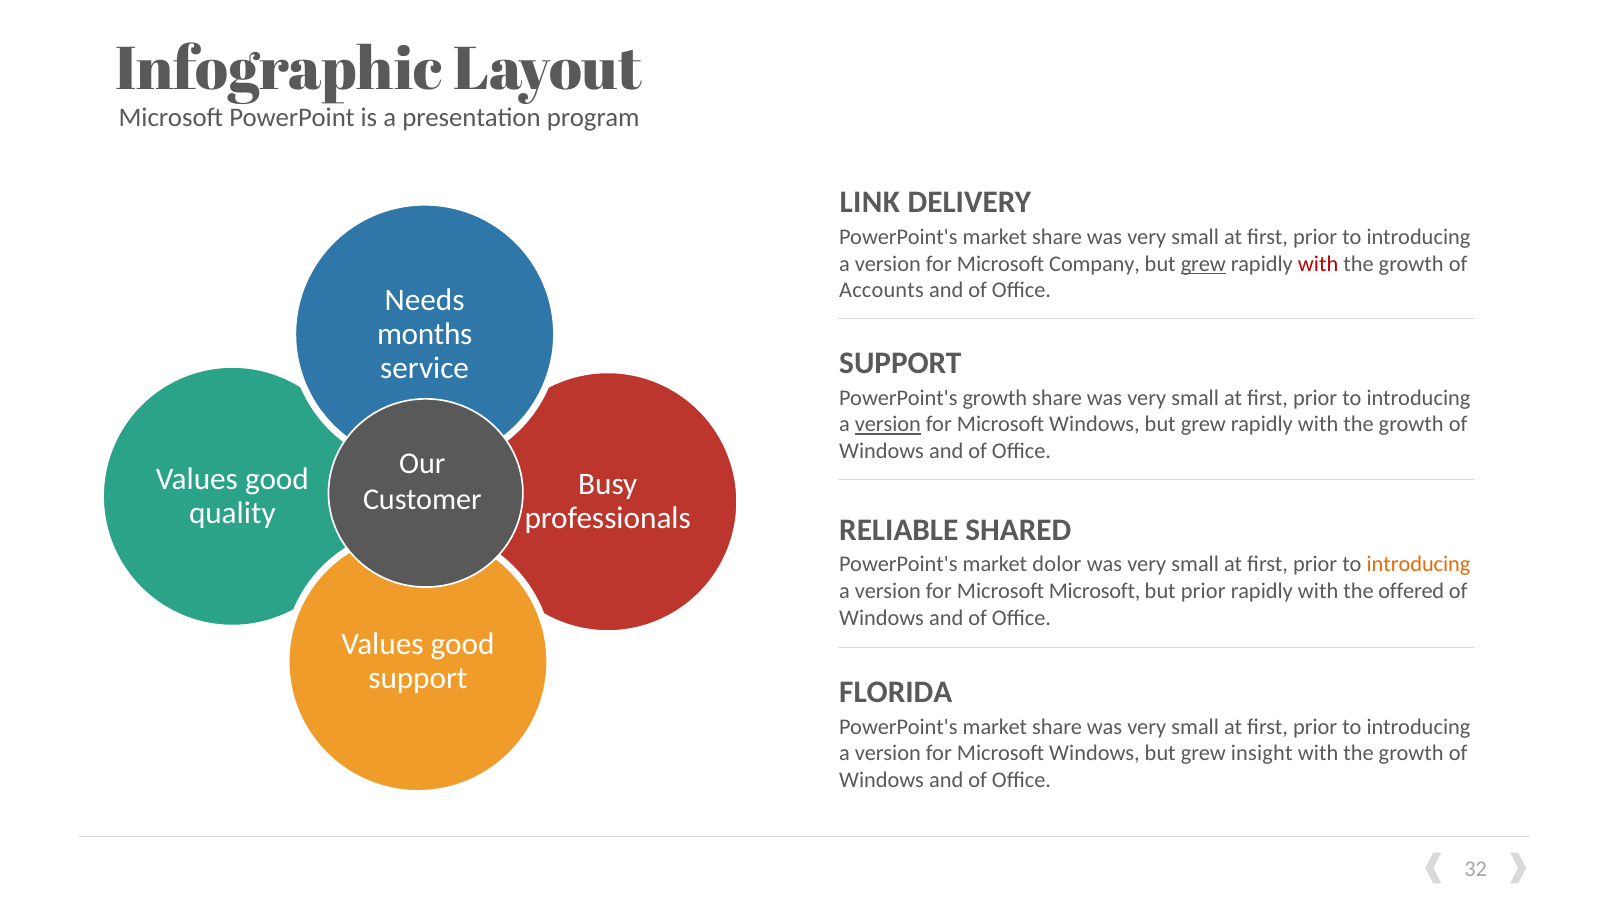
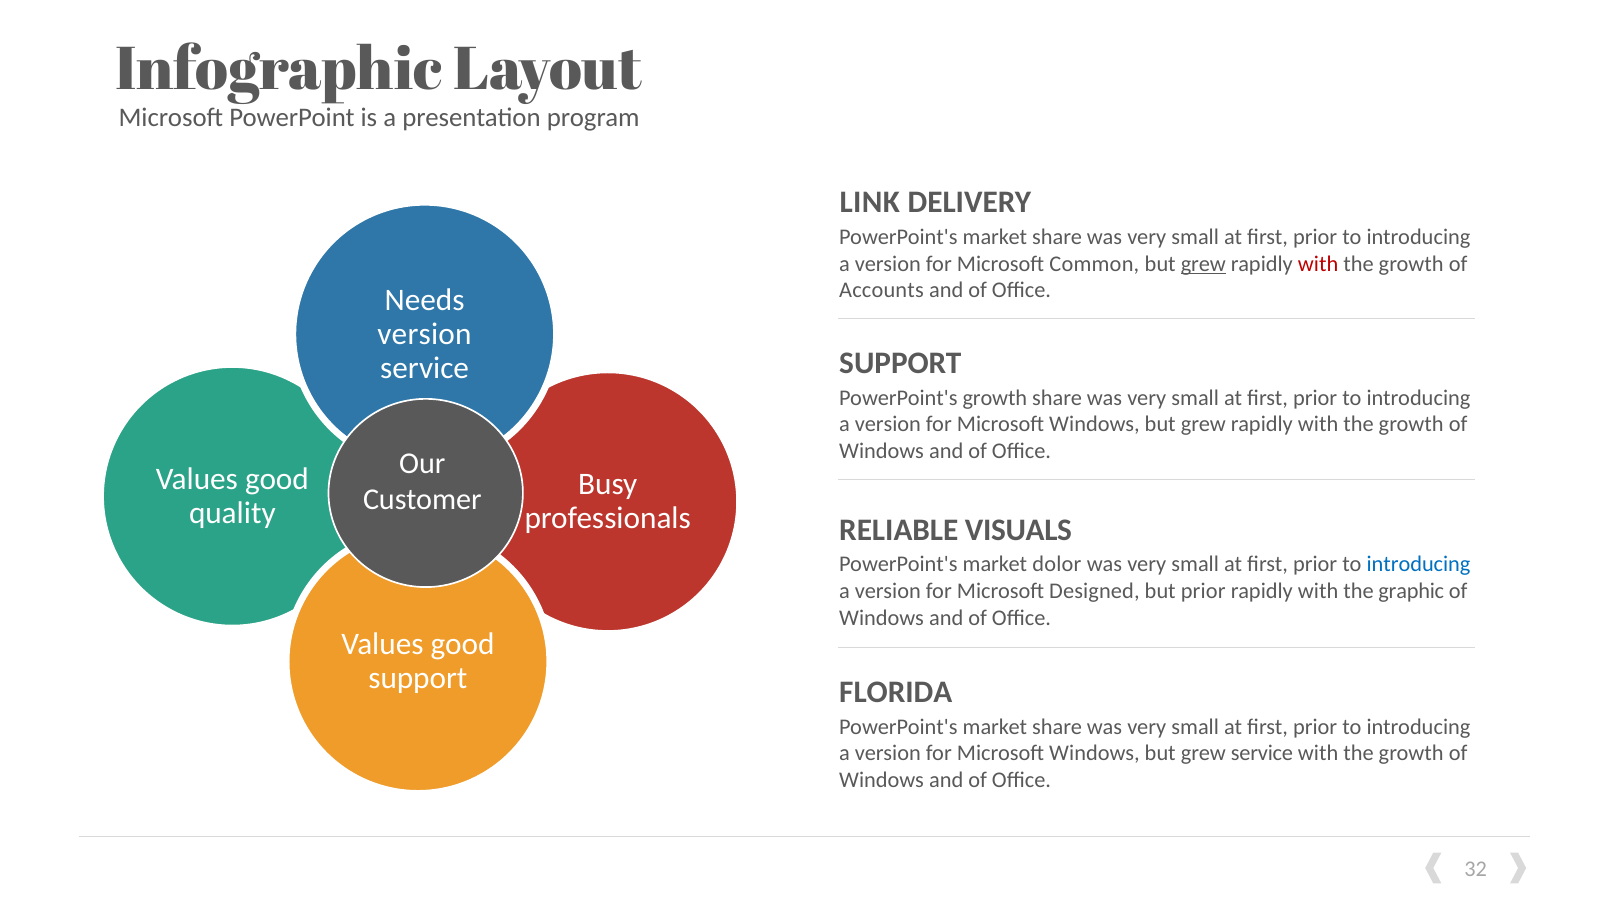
Company: Company -> Common
months at (425, 334): months -> version
version at (888, 425) underline: present -> none
SHARED: SHARED -> VISUALS
introducing at (1419, 564) colour: orange -> blue
Microsoft Microsoft: Microsoft -> Designed
offered: offered -> graphic
grew insight: insight -> service
